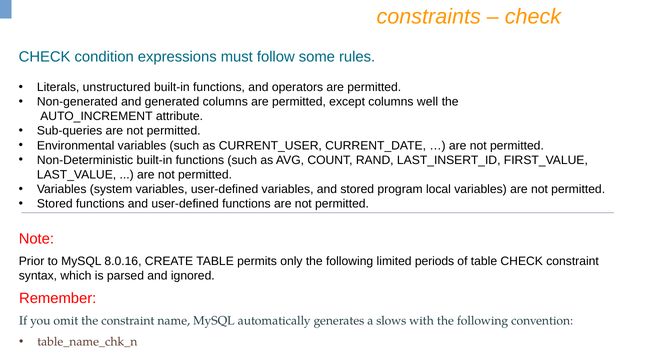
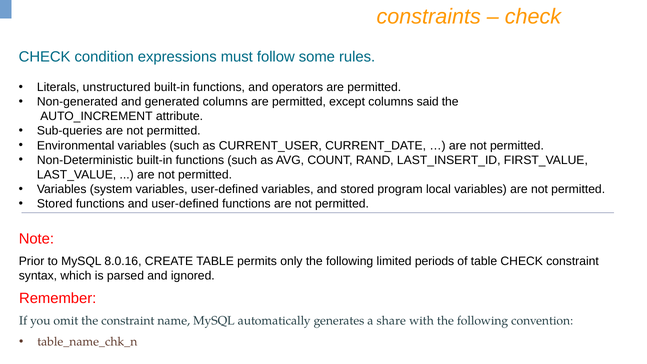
well: well -> said
slows: slows -> share
